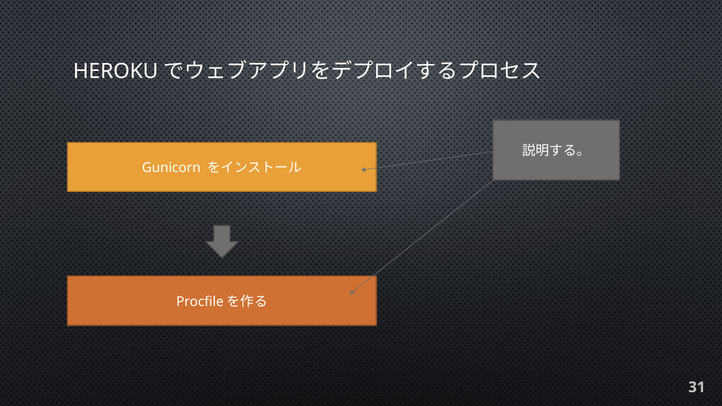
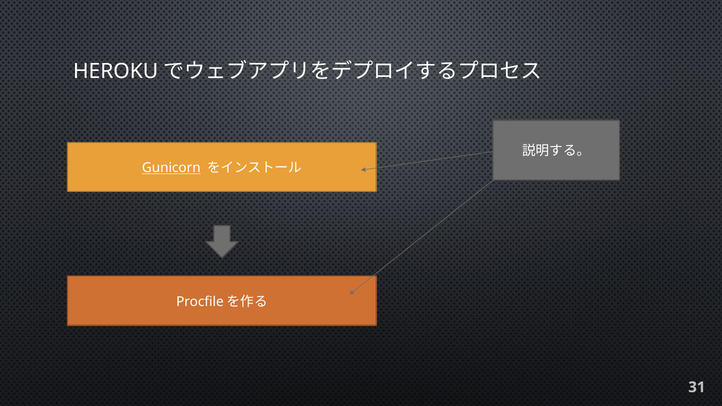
Gunicorn underline: none -> present
